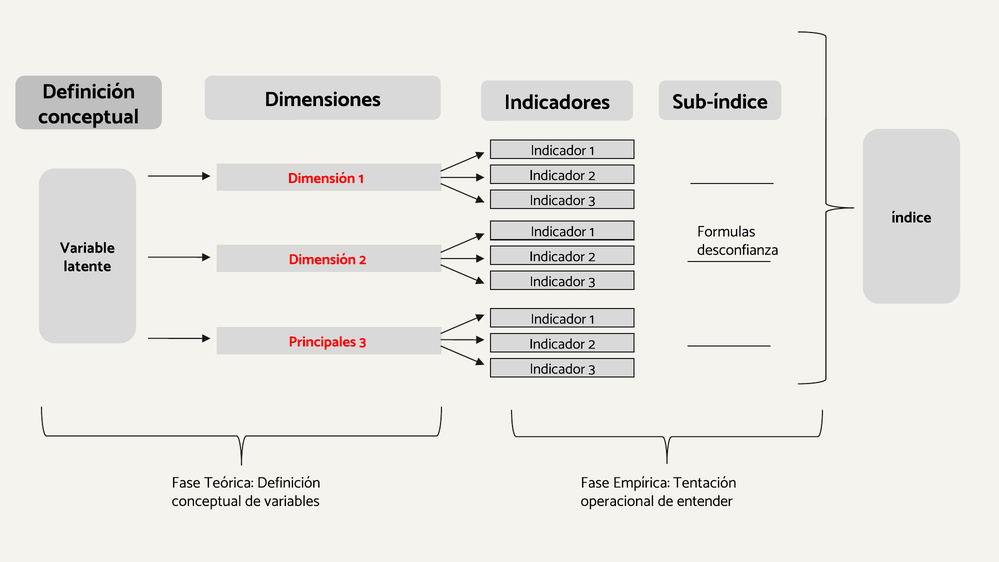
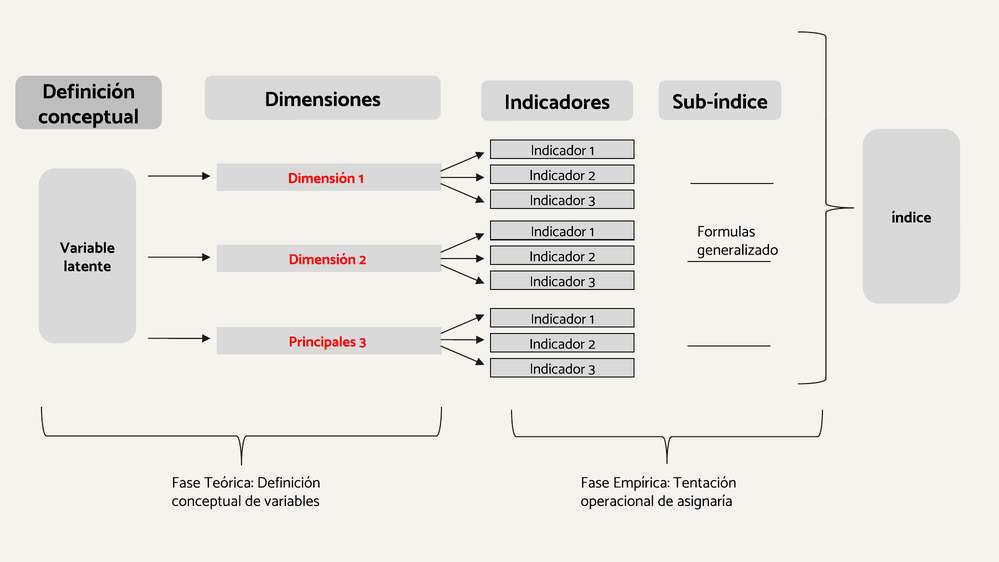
desconfianza: desconfianza -> generalizado
entender: entender -> asignaría
